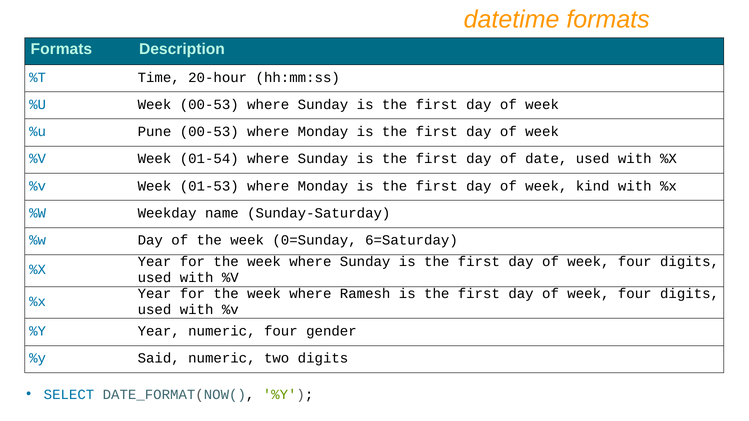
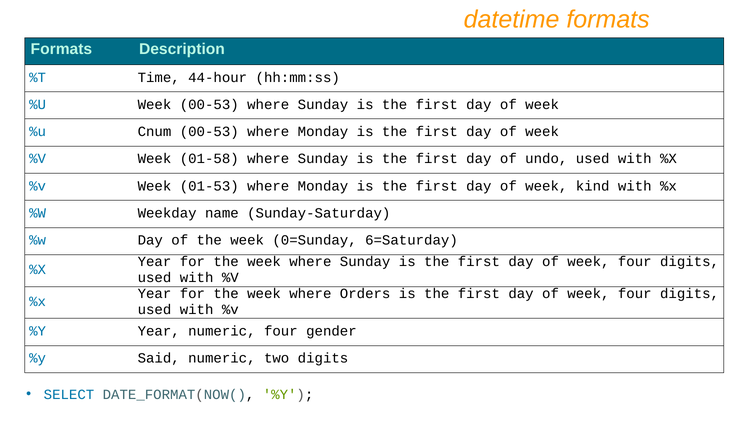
20-hour: 20-hour -> 44-hour
Pune: Pune -> Cnum
01-54: 01-54 -> 01-58
date: date -> undo
Ramesh: Ramesh -> Orders
